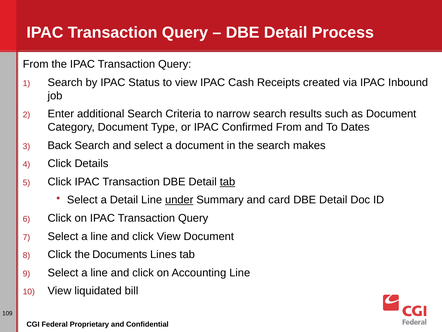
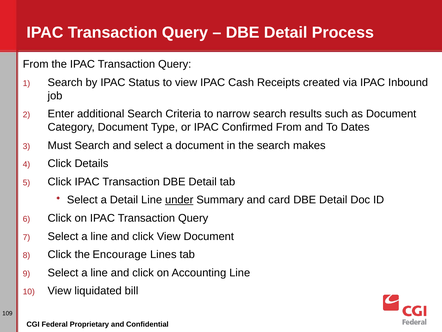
Back: Back -> Must
tab at (227, 182) underline: present -> none
Documents: Documents -> Encourage
